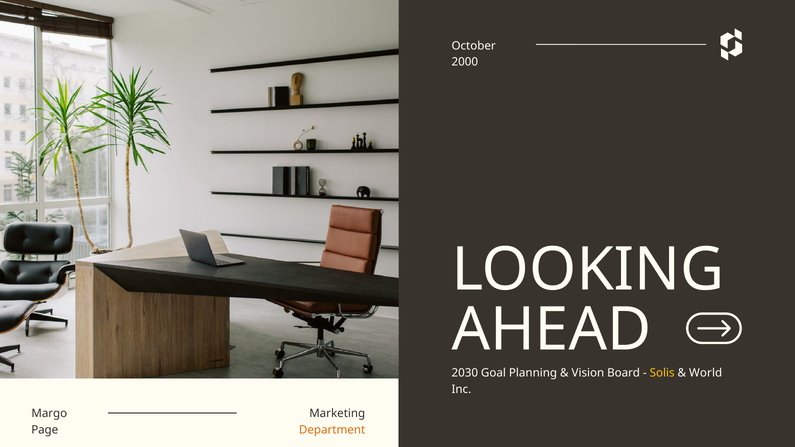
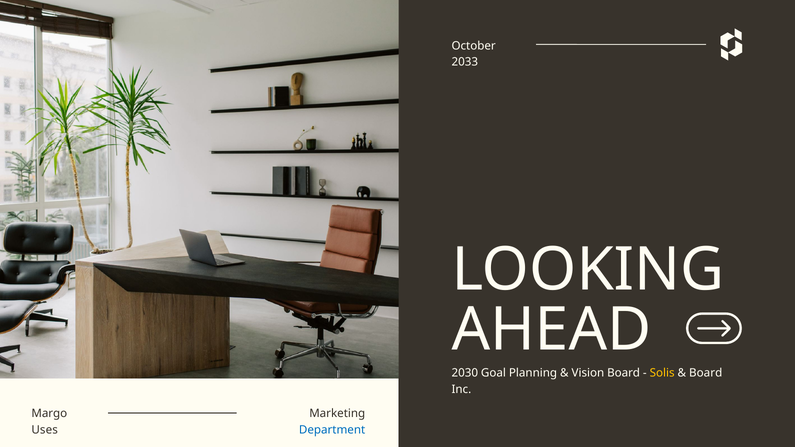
2000: 2000 -> 2033
World at (706, 373): World -> Board
Page: Page -> Uses
Department colour: orange -> blue
